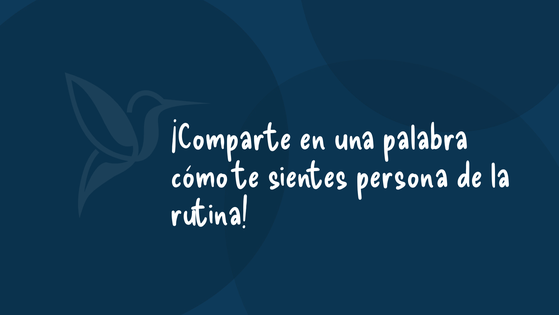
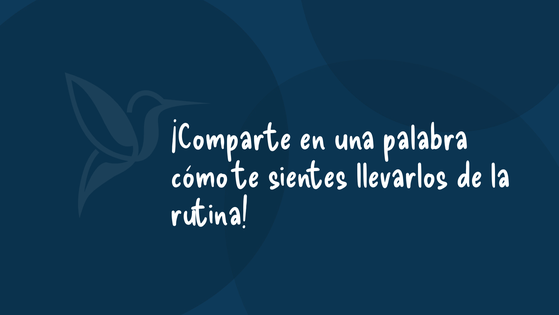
persona: persona -> llevarlos
